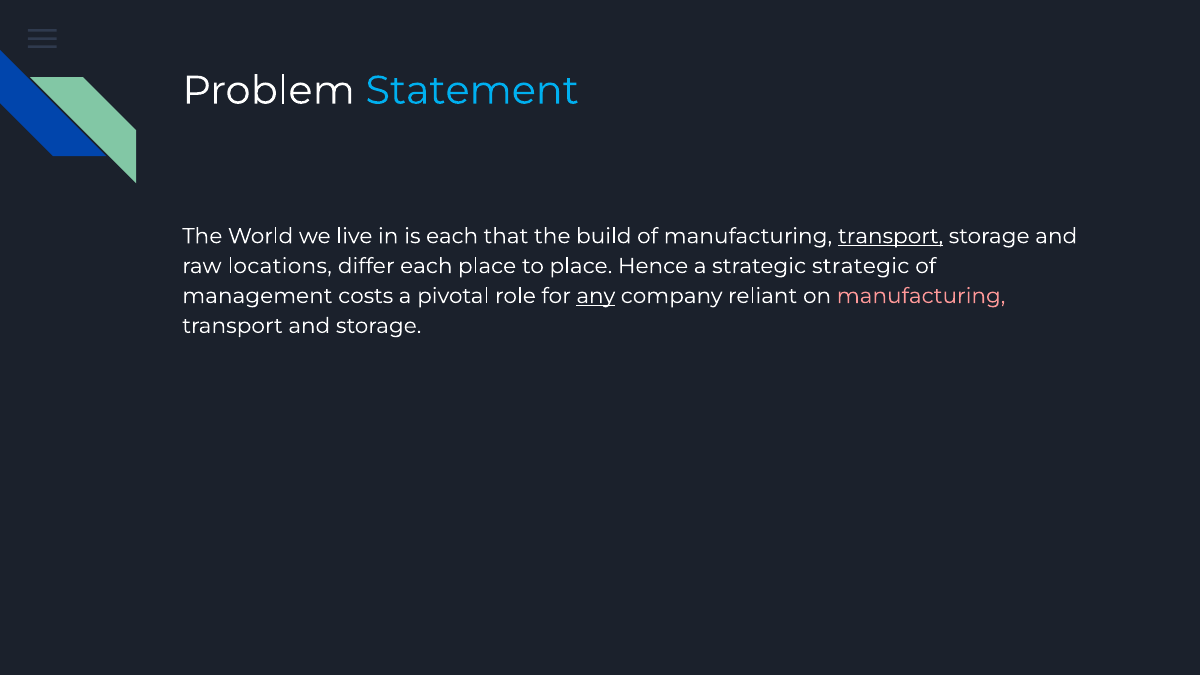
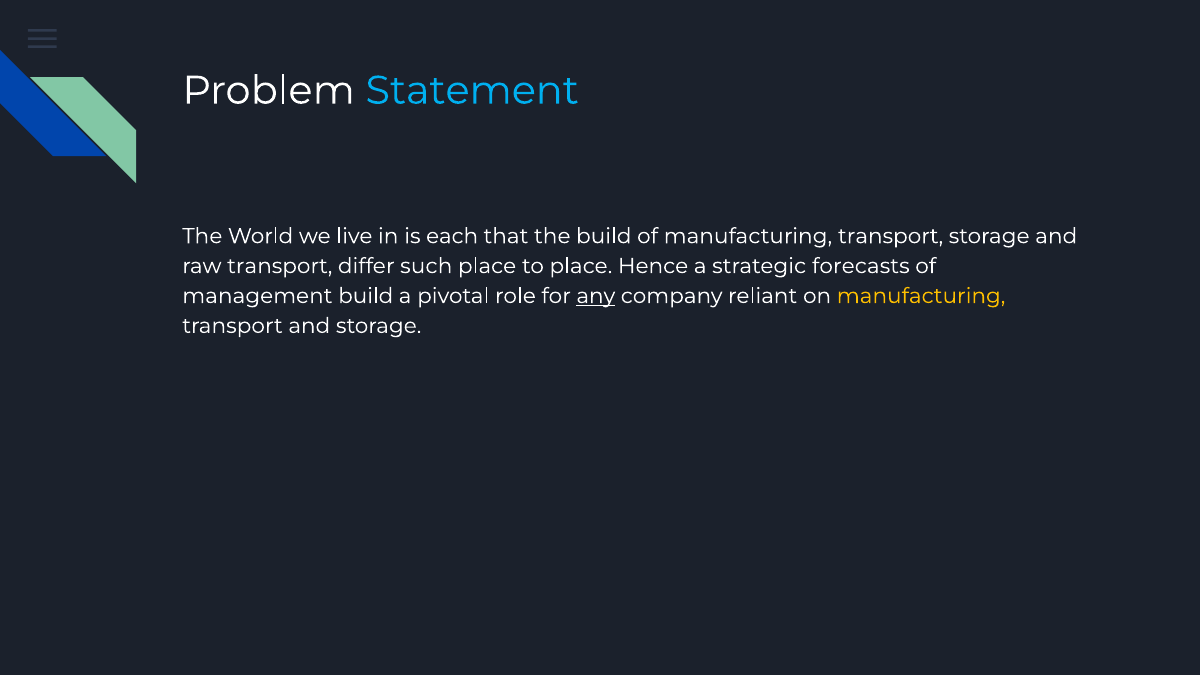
transport at (891, 236) underline: present -> none
raw locations: locations -> transport
differ each: each -> such
strategic strategic: strategic -> forecasts
management costs: costs -> build
manufacturing at (921, 296) colour: pink -> yellow
